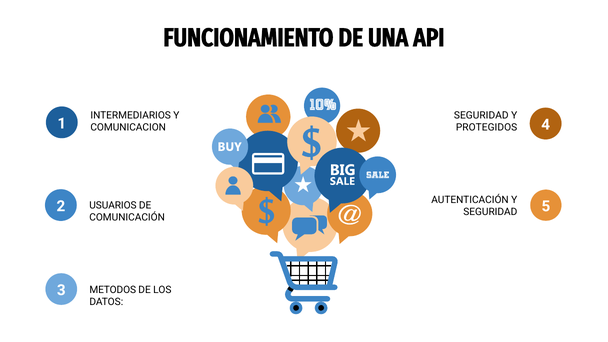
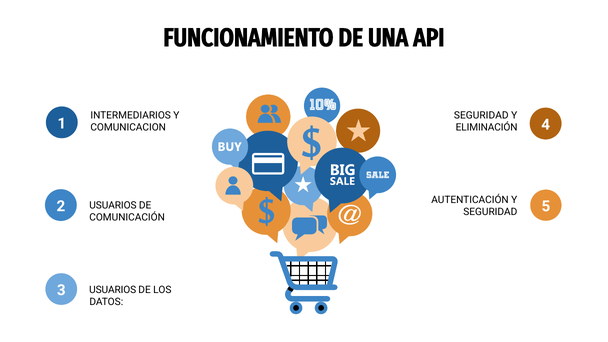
PROTEGIDOS: PROTEGIDOS -> ELIMINACIÓN
METODOS at (113, 290): METODOS -> USUARIOS
